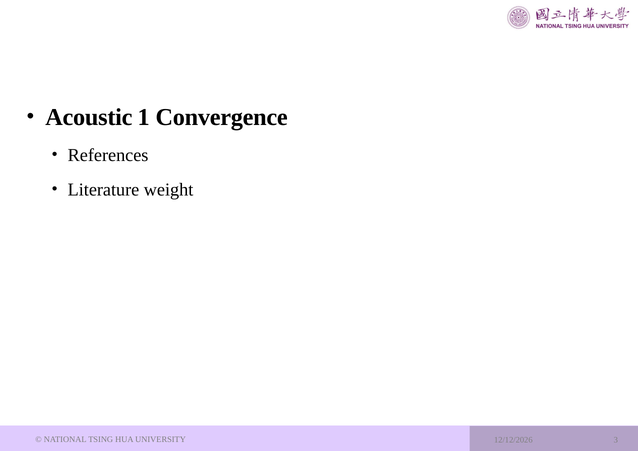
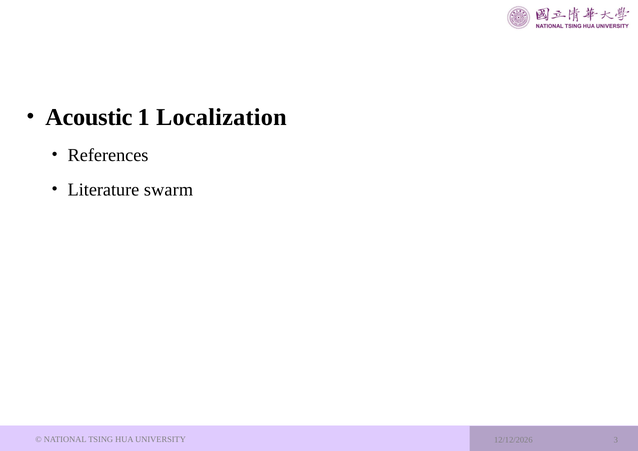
Convergence: Convergence -> Localization
weight: weight -> swarm
